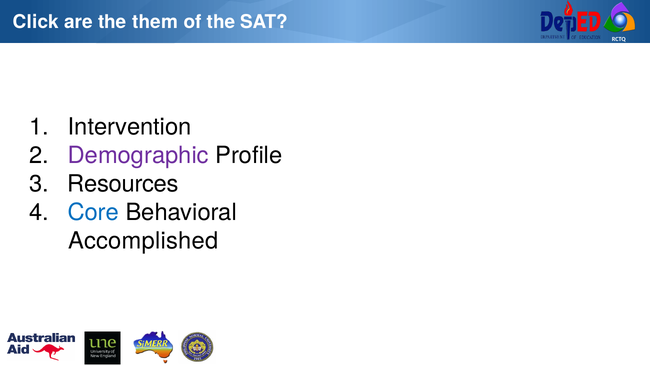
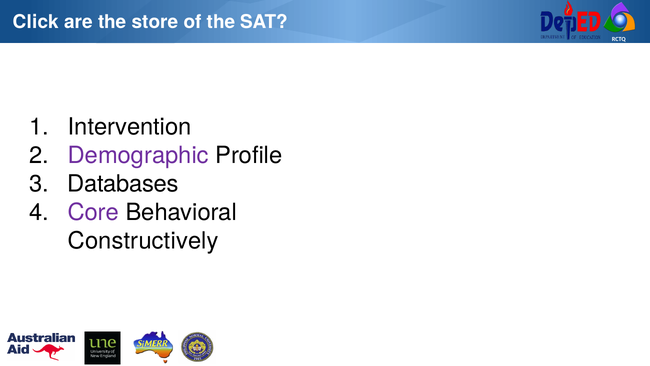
them: them -> store
Resources: Resources -> Databases
Core colour: blue -> purple
Accomplished: Accomplished -> Constructively
